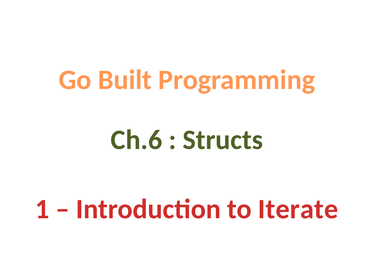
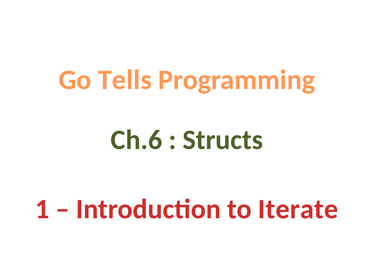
Built: Built -> Tells
